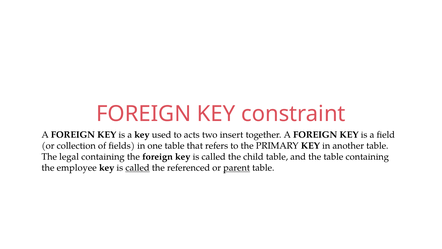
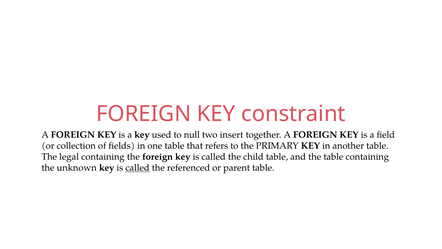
acts: acts -> null
employee: employee -> unknown
parent underline: present -> none
